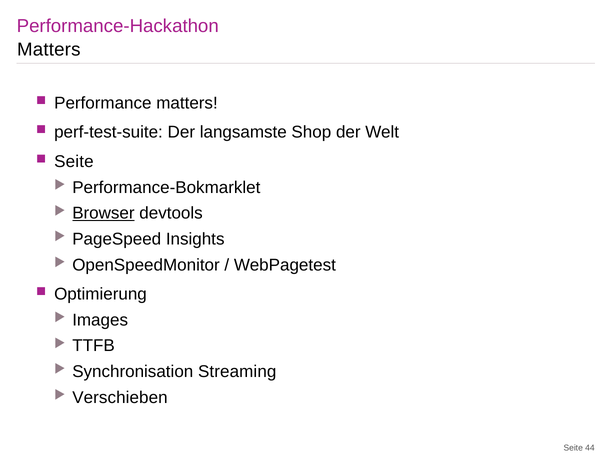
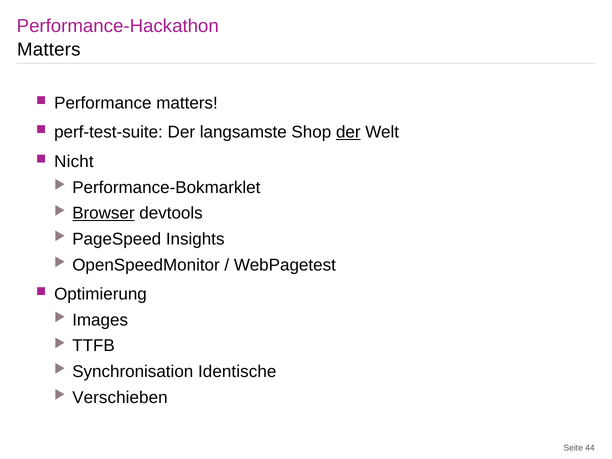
der at (348, 132) underline: none -> present
Seite at (74, 162): Seite -> Nicht
Streaming: Streaming -> Identische
